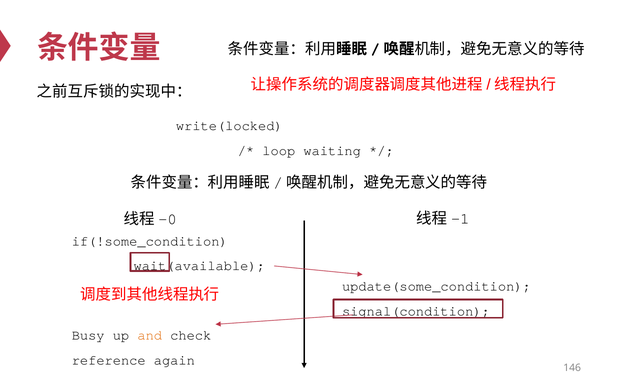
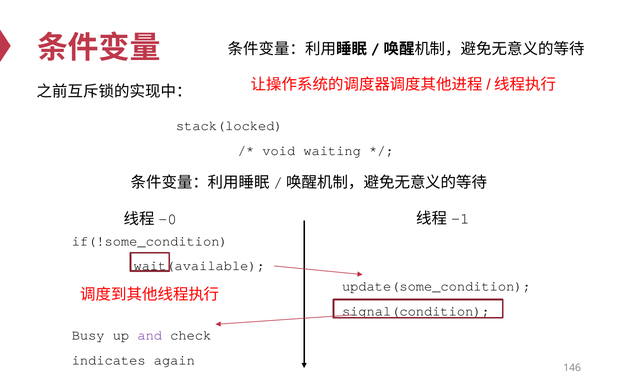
write(locked: write(locked -> stack(locked
loop: loop -> void
and colour: orange -> purple
reference: reference -> indicates
